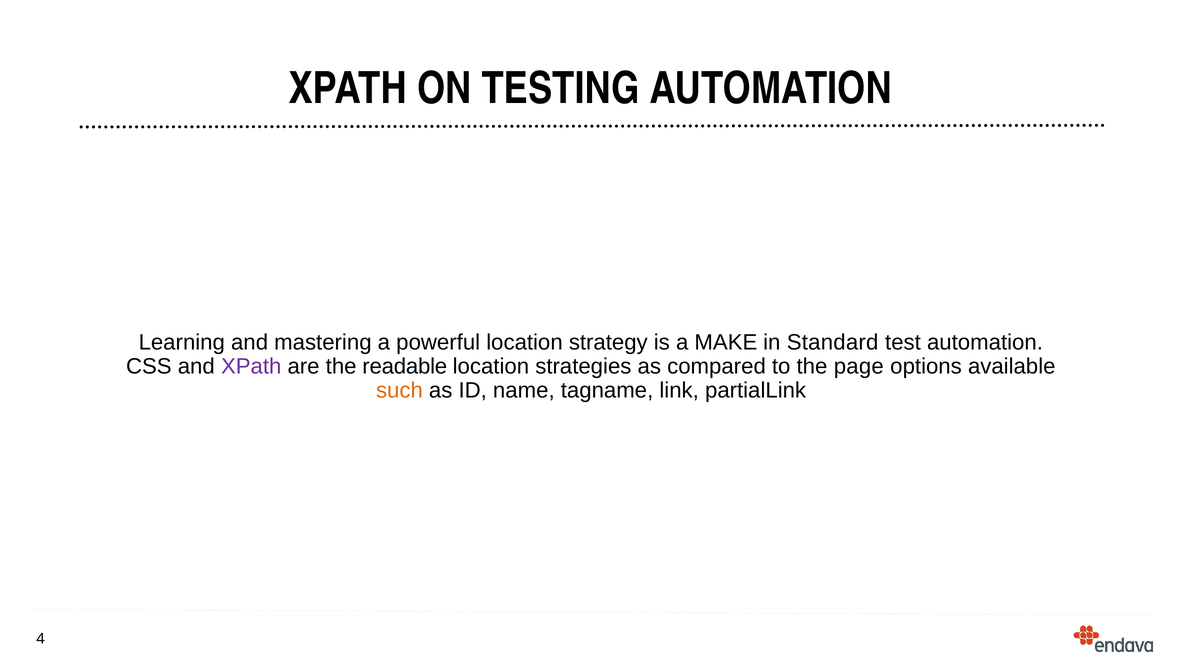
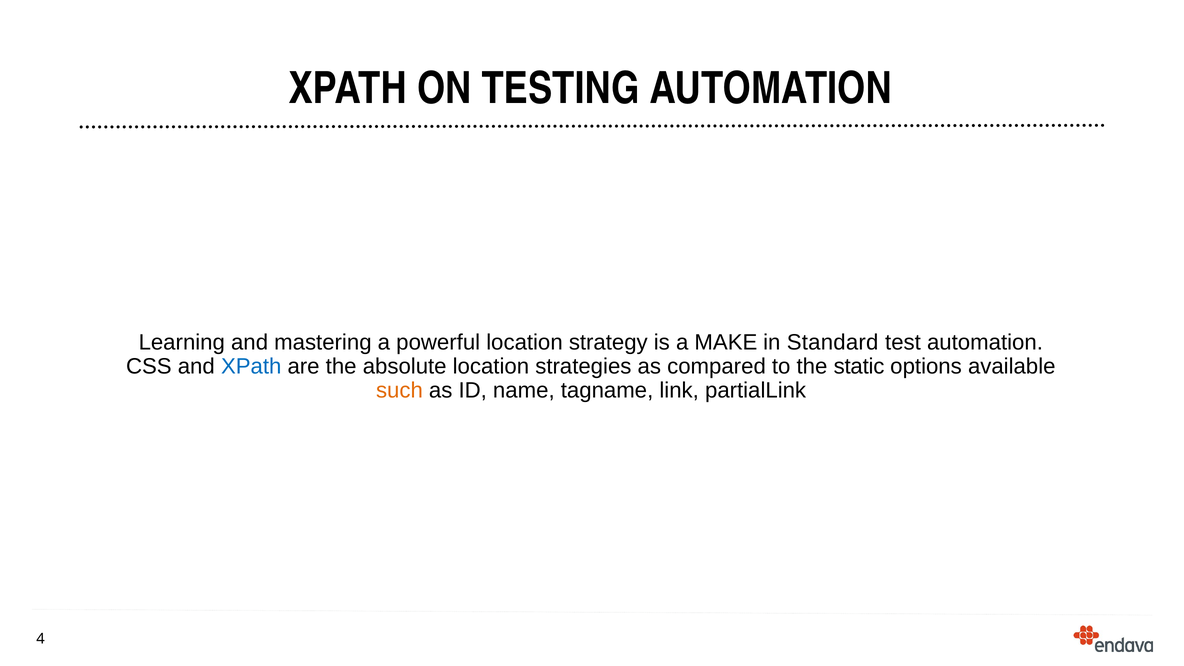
XPath at (251, 367) colour: purple -> blue
readable: readable -> absolute
page: page -> static
